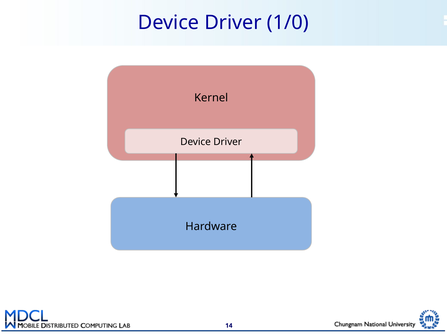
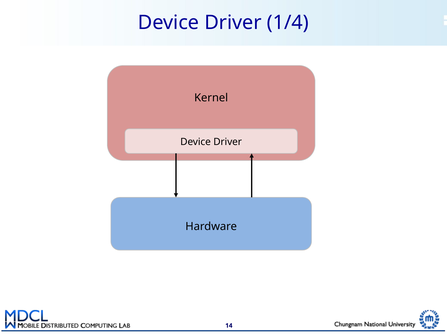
1/0: 1/0 -> 1/4
